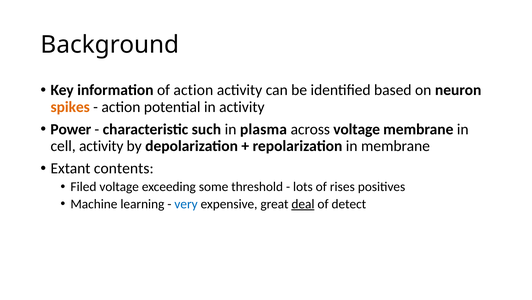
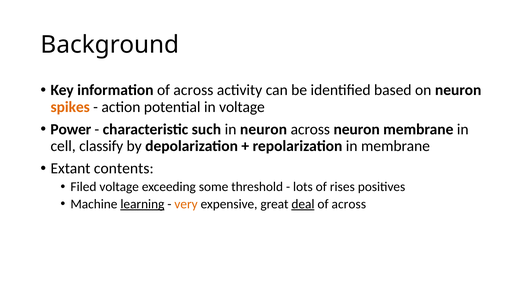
information of action: action -> across
in activity: activity -> voltage
in plasma: plasma -> neuron
across voltage: voltage -> neuron
cell activity: activity -> classify
learning underline: none -> present
very colour: blue -> orange
detect at (349, 204): detect -> across
